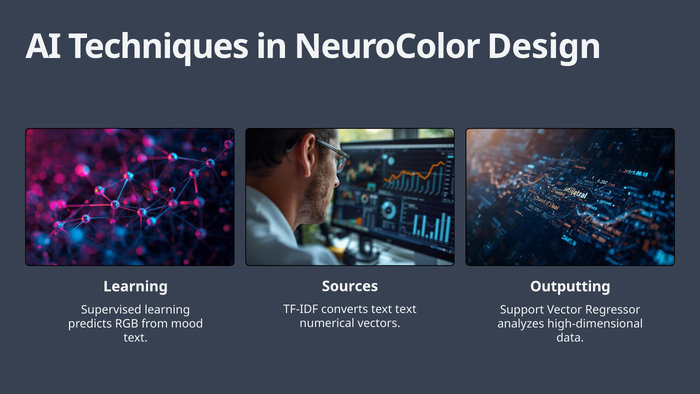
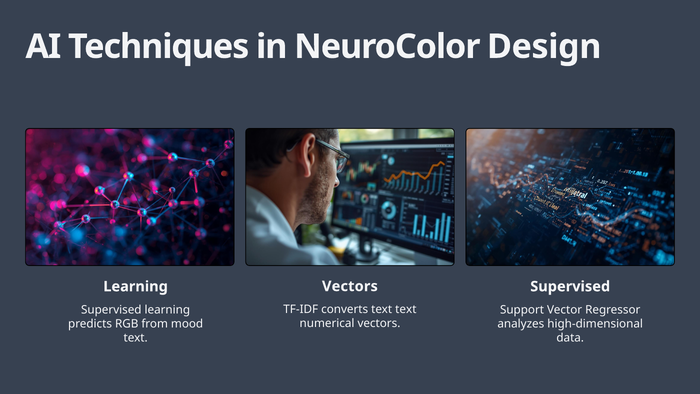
Sources at (350, 286): Sources -> Vectors
Outputting at (570, 286): Outputting -> Supervised
